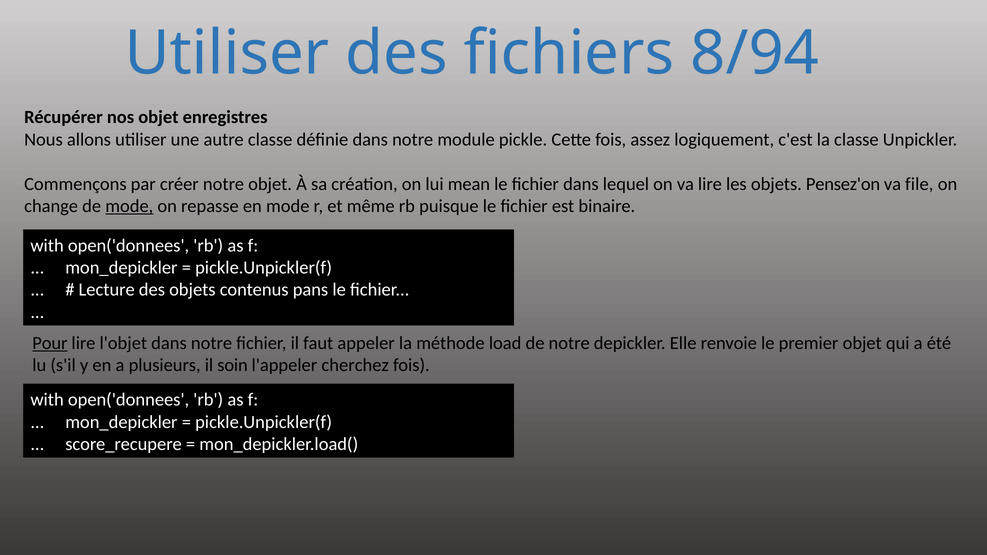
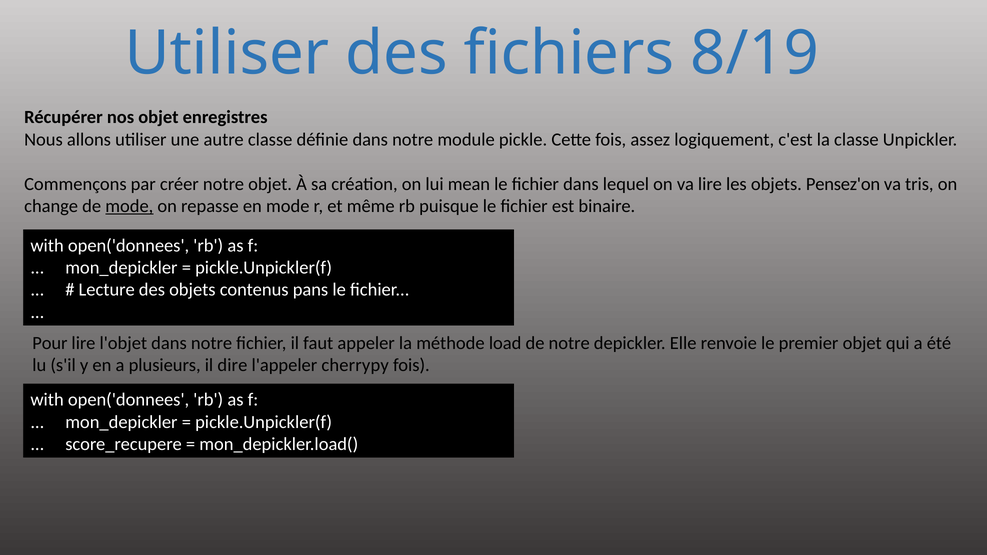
8/94: 8/94 -> 8/19
file: file -> tris
Pour underline: present -> none
soin: soin -> dire
cherchez: cherchez -> cherrypy
